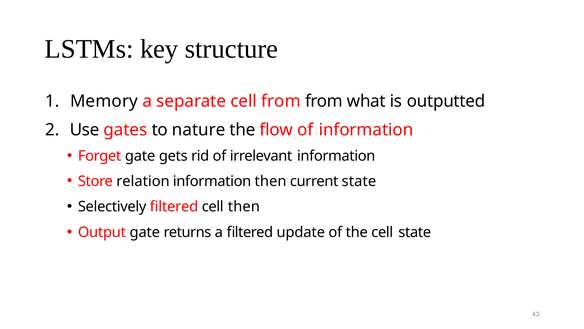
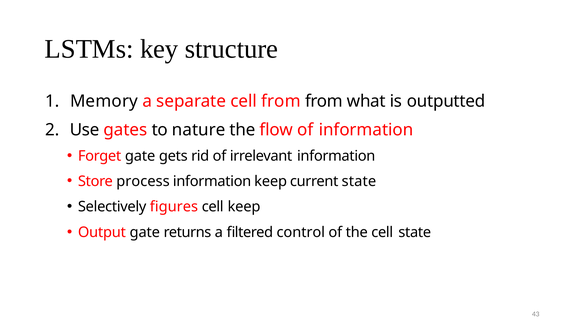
relation: relation -> process
information then: then -> keep
Selectively filtered: filtered -> figures
cell then: then -> keep
update: update -> control
